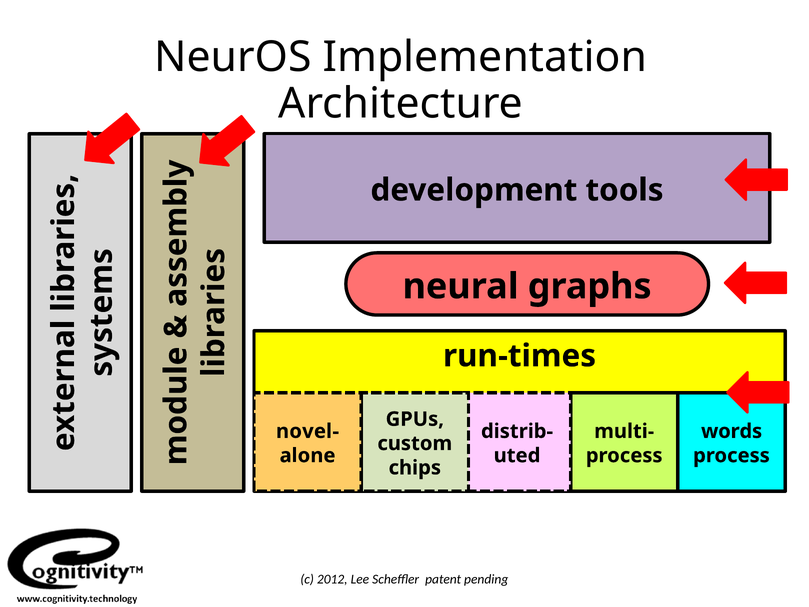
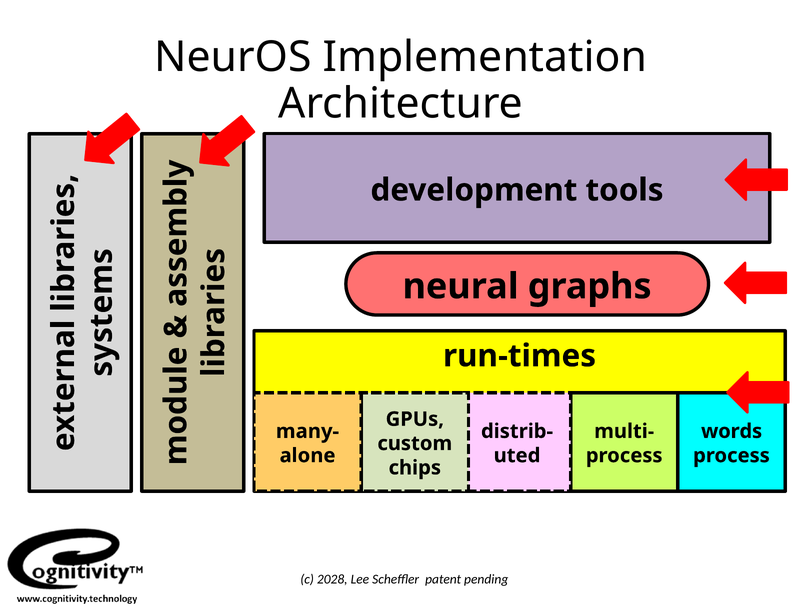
novel-: novel- -> many-
2012: 2012 -> 2028
